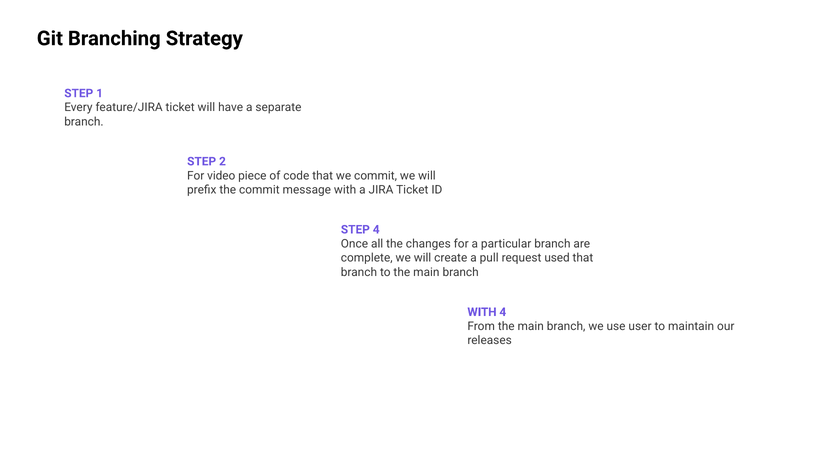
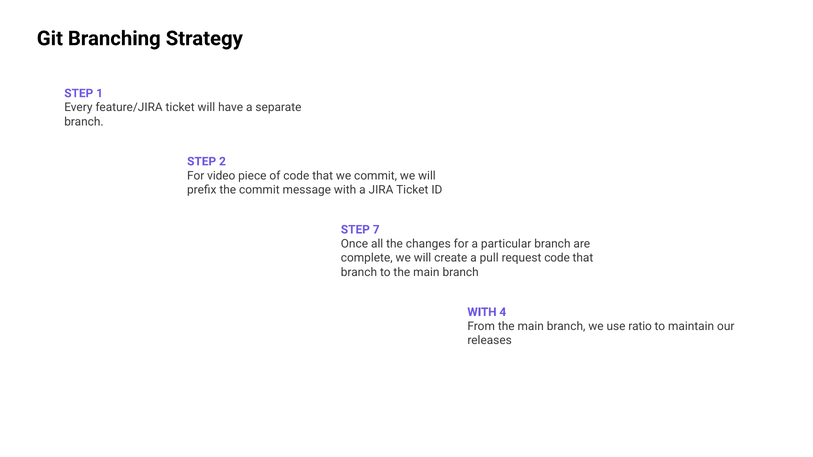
STEP 4: 4 -> 7
request used: used -> code
user: user -> ratio
